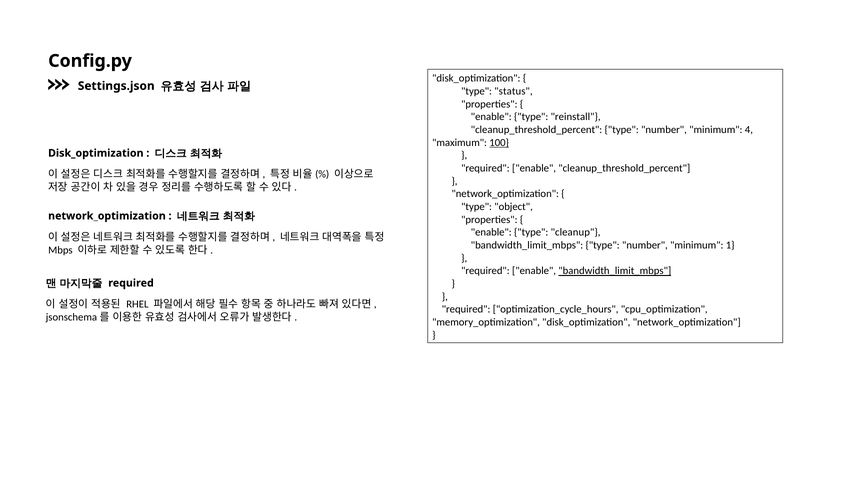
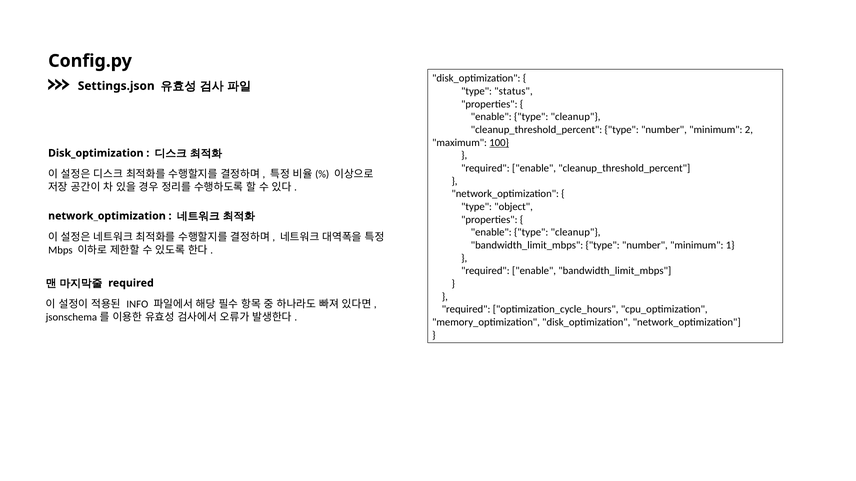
reinstall at (576, 117): reinstall -> cleanup
4: 4 -> 2
bandwidth_limit_mbps at (615, 271) underline: present -> none
RHEL: RHEL -> INFO
